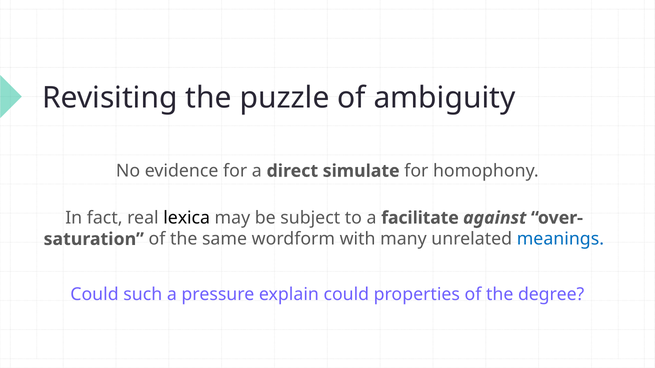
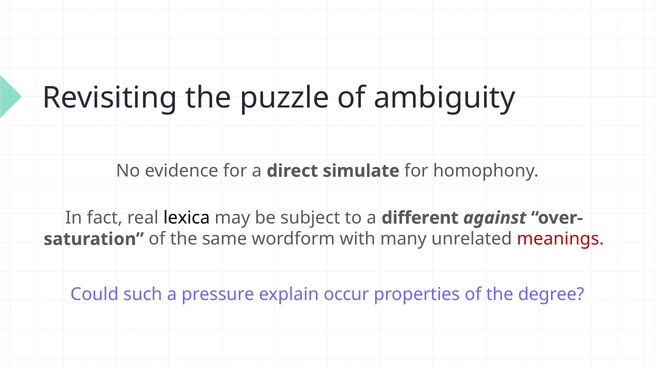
facilitate: facilitate -> different
meanings colour: blue -> red
explain could: could -> occur
